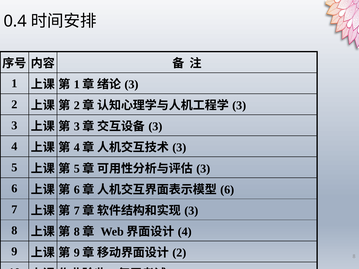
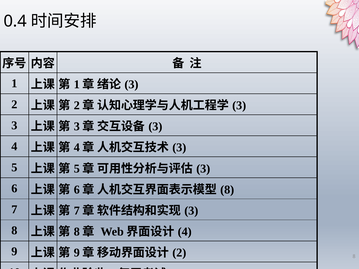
6 at (227, 190): 6 -> 8
